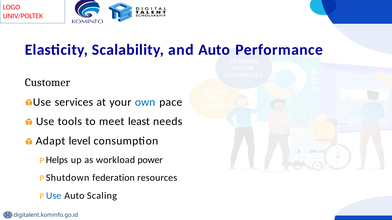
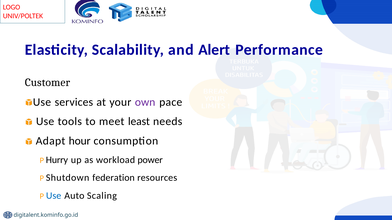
and Auto: Auto -> Alert
own colour: blue -> purple
level: level -> hour
Helps: Helps -> Hurry
